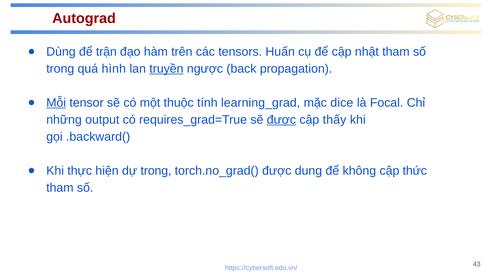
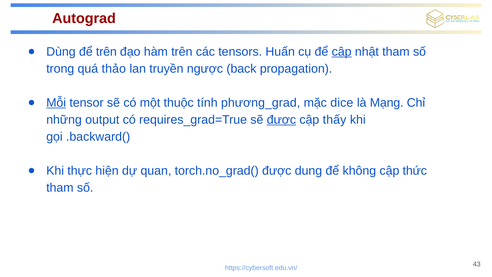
để trận: trận -> trên
cập at (342, 52) underline: none -> present
hình: hình -> thảo
truyền underline: present -> none
learning_grad: learning_grad -> phương_grad
Focal: Focal -> Mạng
dự trong: trong -> quan
